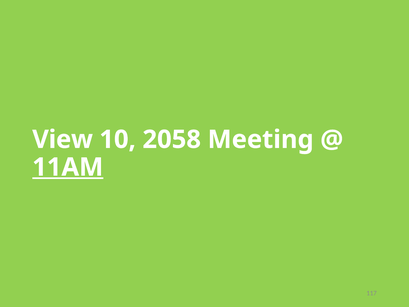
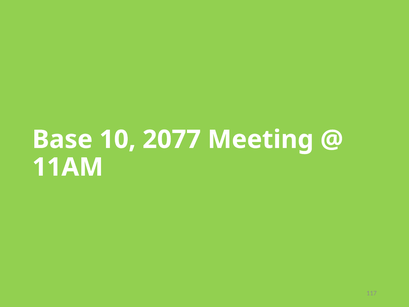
View: View -> Base
2058: 2058 -> 2077
11AM underline: present -> none
